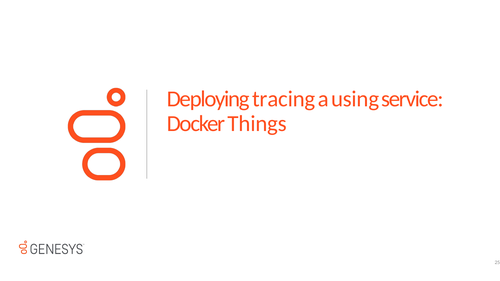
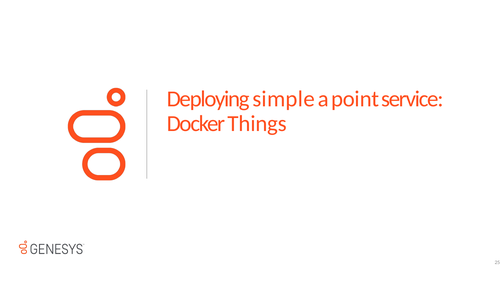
tracing: tracing -> simple
using: using -> point
